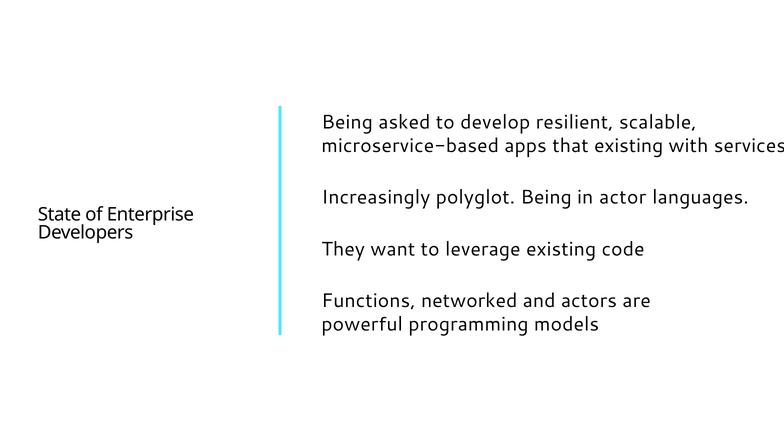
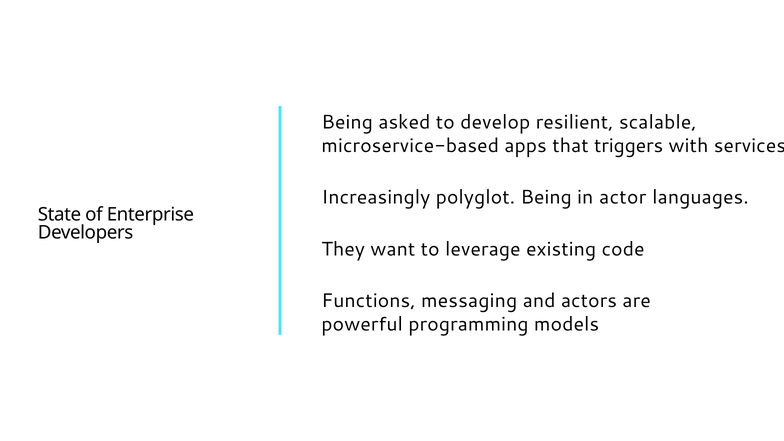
that existing: existing -> triggers
networked: networked -> messaging
